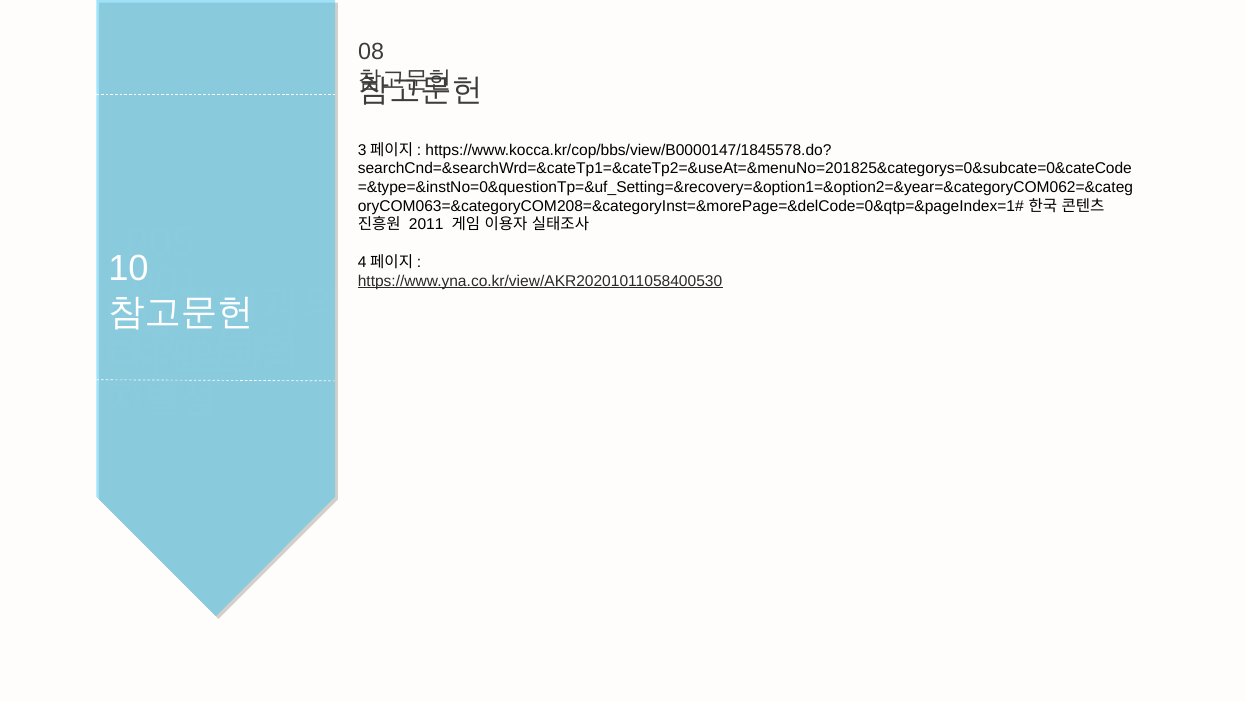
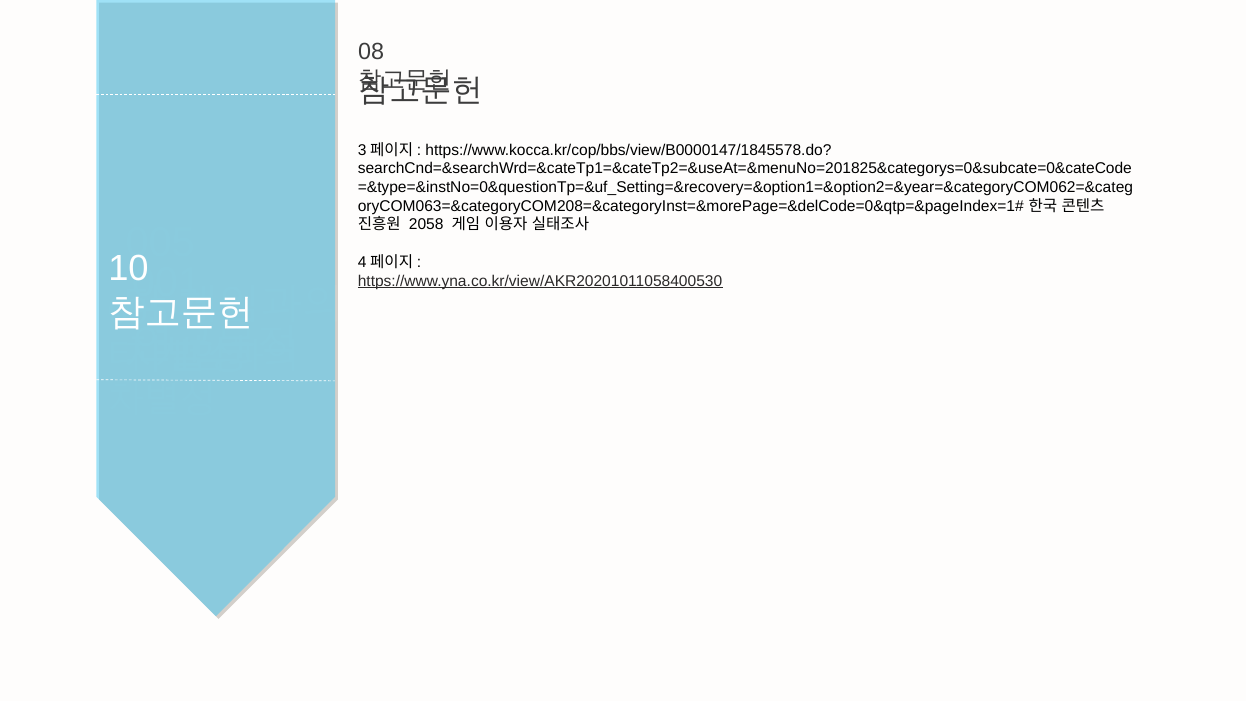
2011: 2011 -> 2058
